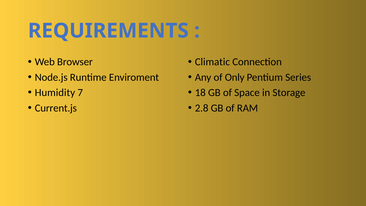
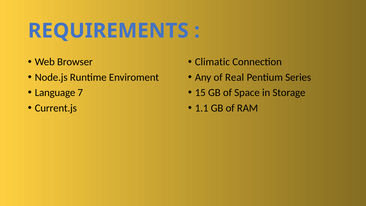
Only: Only -> Real
Humidity: Humidity -> Language
18: 18 -> 15
2.8: 2.8 -> 1.1
